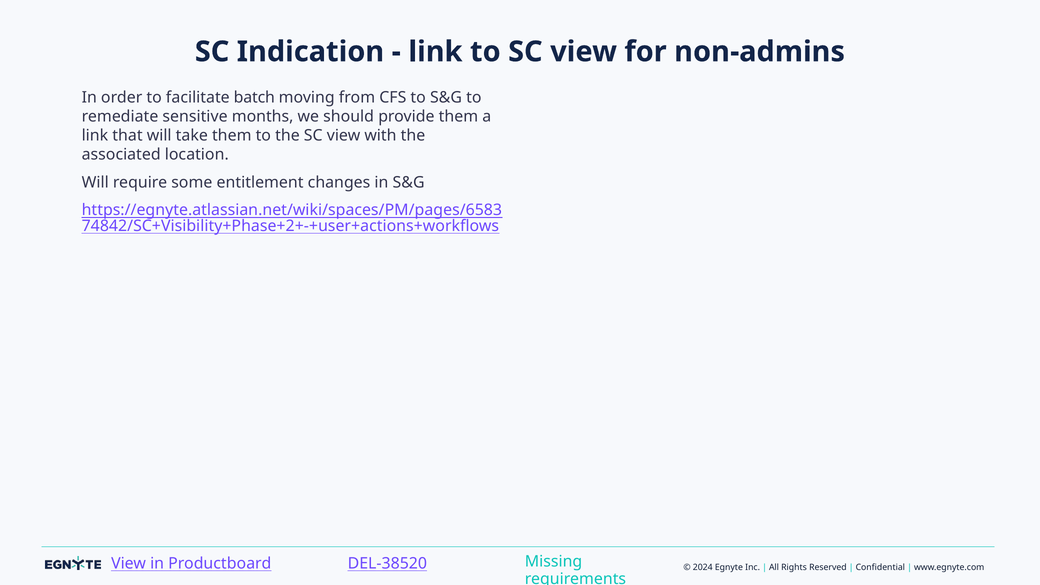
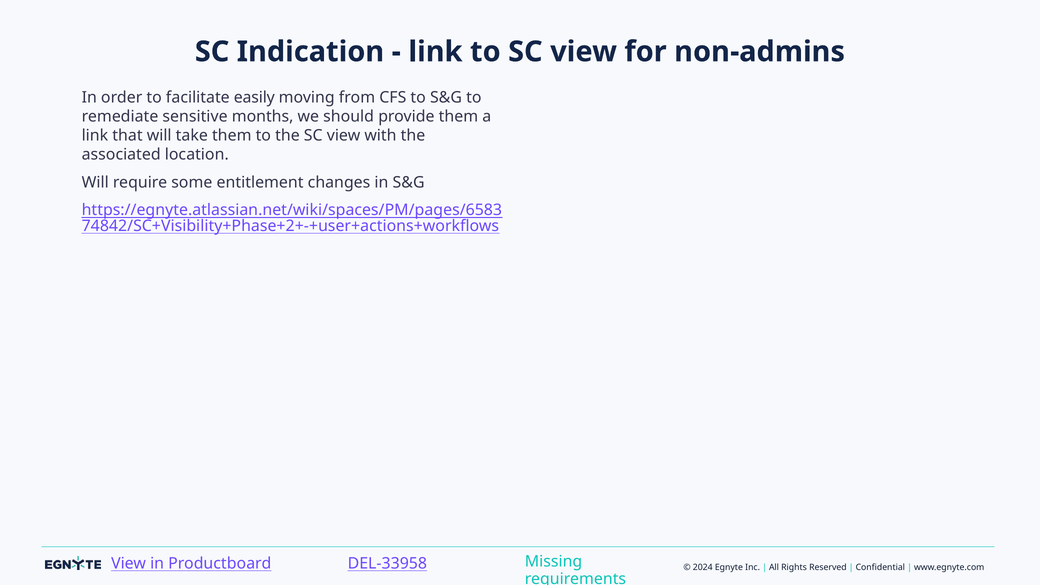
batch: batch -> easily
DEL-38520: DEL-38520 -> DEL-33958
